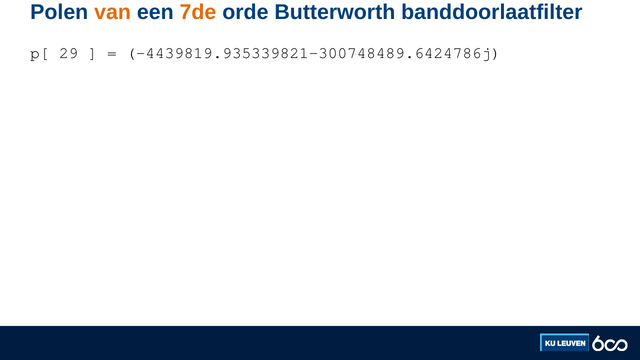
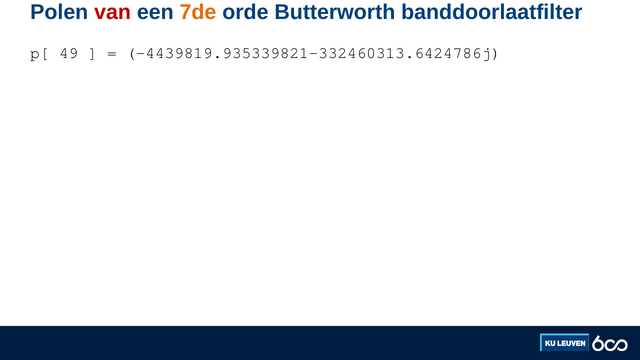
van colour: orange -> red
29: 29 -> 49
-4439819.935339821-300748489.6424786j: -4439819.935339821-300748489.6424786j -> -4439819.935339821-332460313.6424786j
